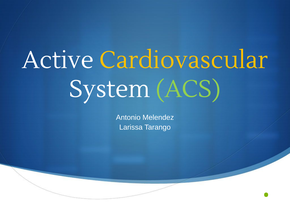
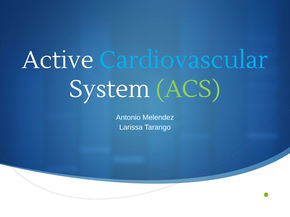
Cardiovascular colour: yellow -> light blue
